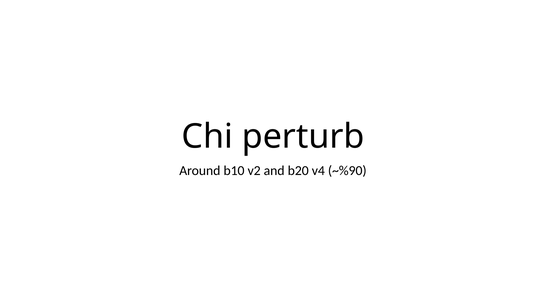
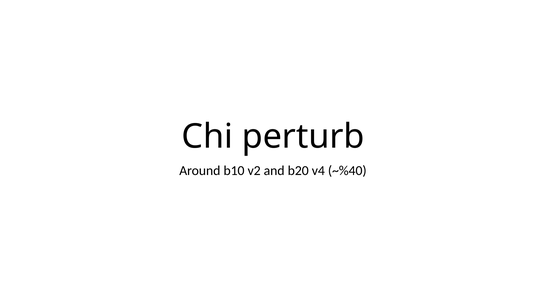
~%90: ~%90 -> ~%40
